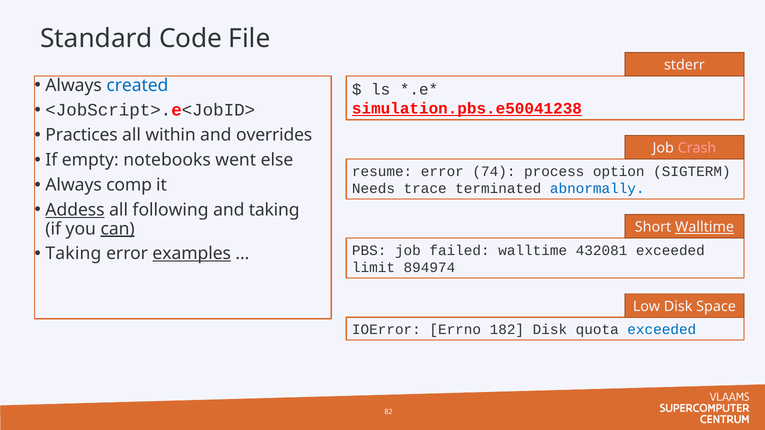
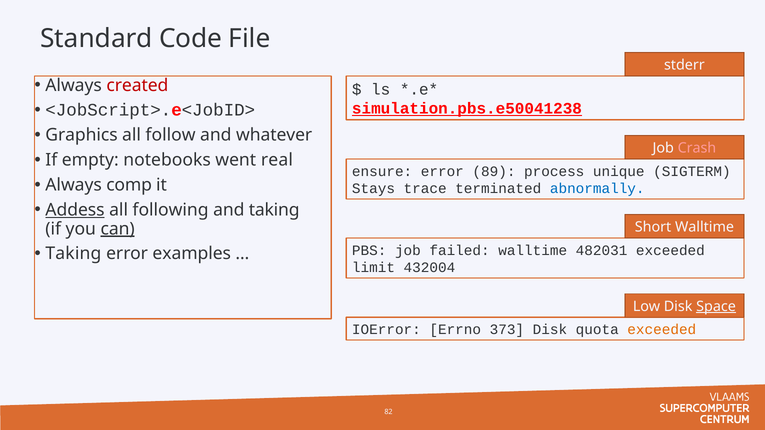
created colour: blue -> red
Practices: Practices -> Graphics
within: within -> follow
overrides: overrides -> whatever
else: else -> real
resume: resume -> ensure
74: 74 -> 89
option: option -> unique
Needs: Needs -> Stays
Walltime at (704, 227) underline: present -> none
examples underline: present -> none
432081: 432081 -> 482031
894974: 894974 -> 432004
Space underline: none -> present
182: 182 -> 373
exceeded at (662, 330) colour: blue -> orange
